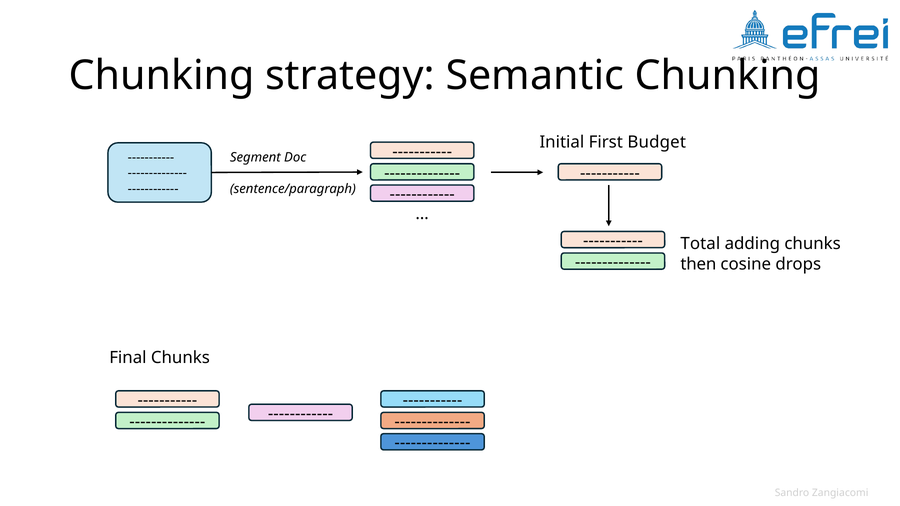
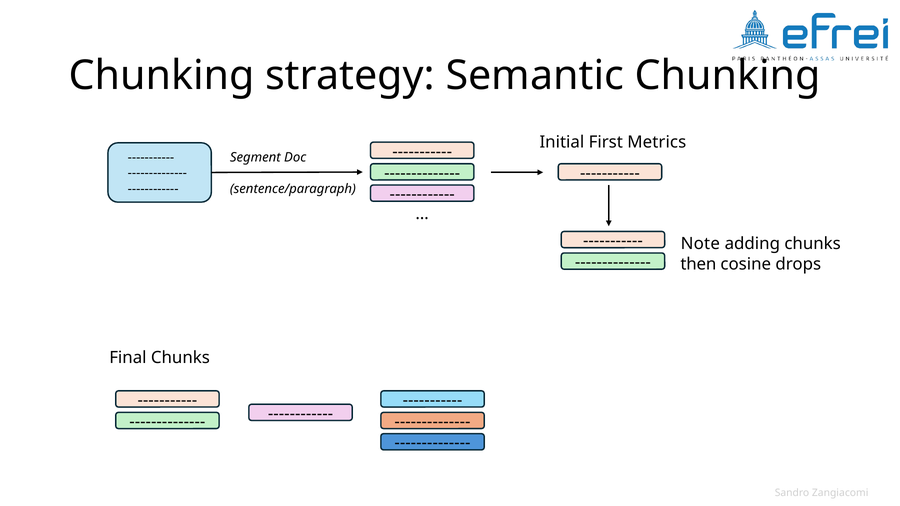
Budget: Budget -> Metrics
Total: Total -> Note
